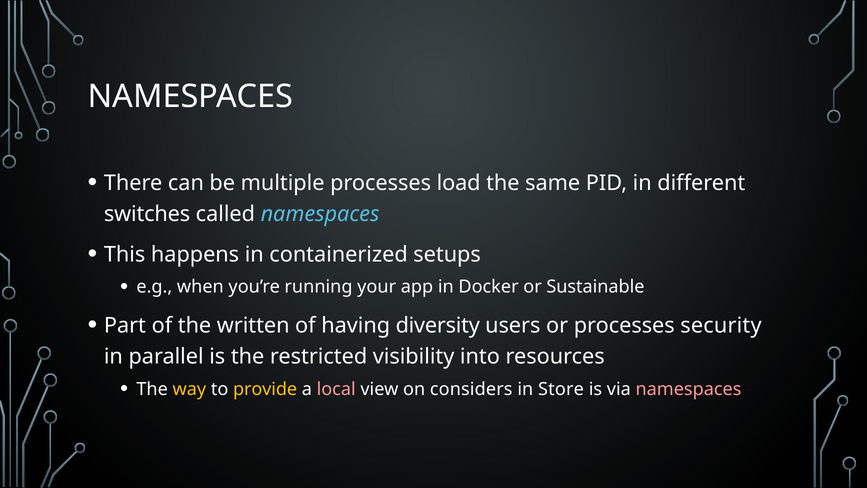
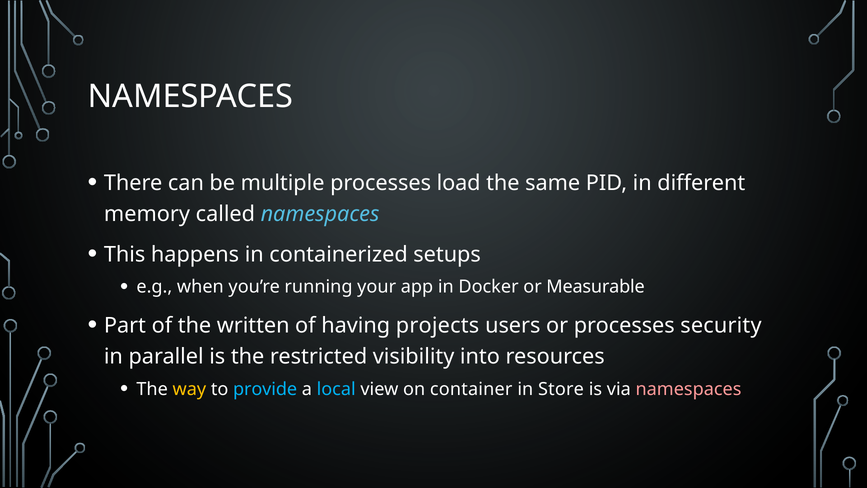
switches: switches -> memory
Sustainable: Sustainable -> Measurable
diversity: diversity -> projects
provide colour: yellow -> light blue
local colour: pink -> light blue
considers: considers -> container
